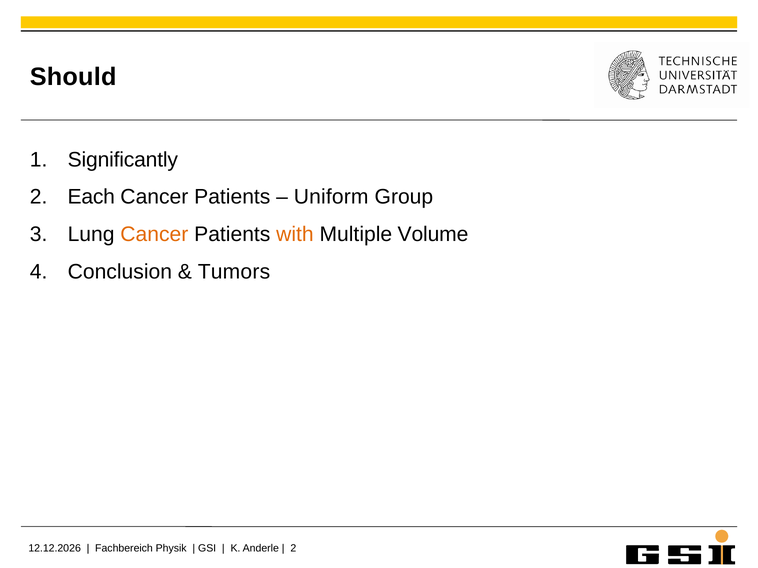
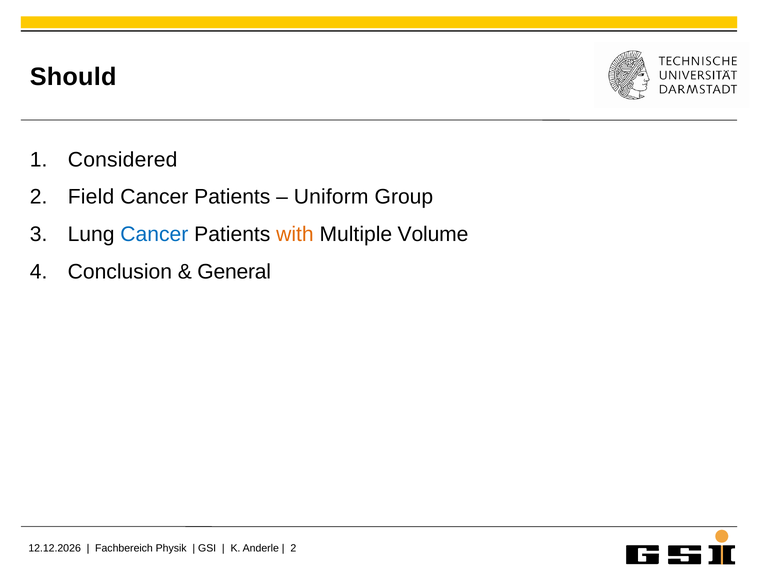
Significantly: Significantly -> Considered
Each: Each -> Field
Cancer at (154, 235) colour: orange -> blue
Tumors: Tumors -> General
